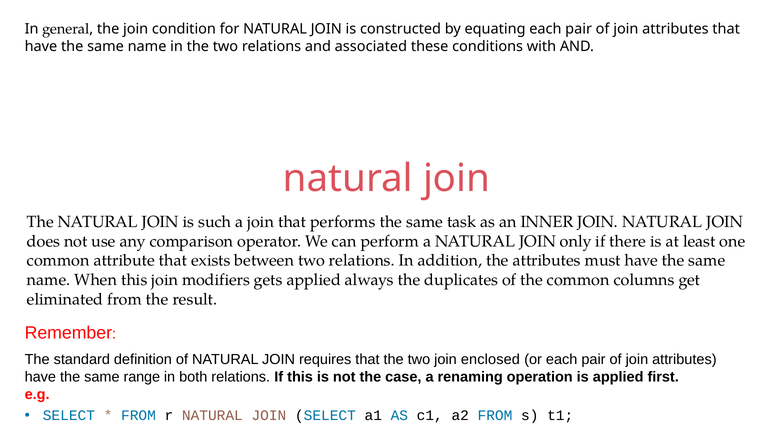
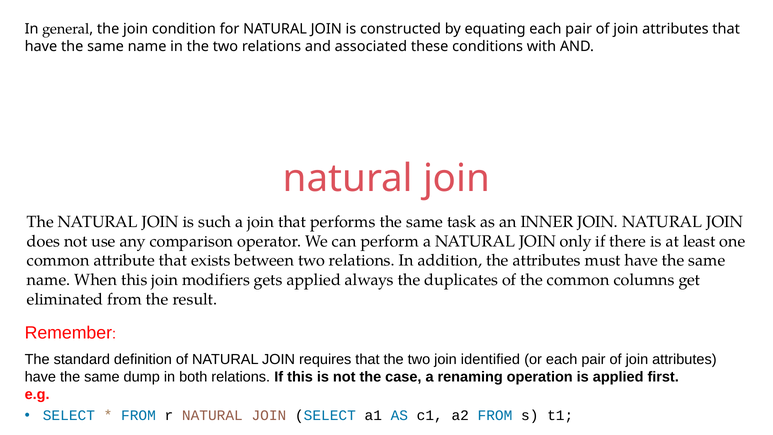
enclosed: enclosed -> identified
range: range -> dump
